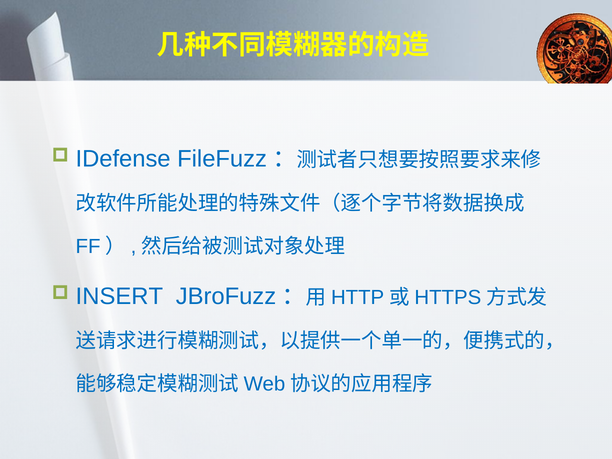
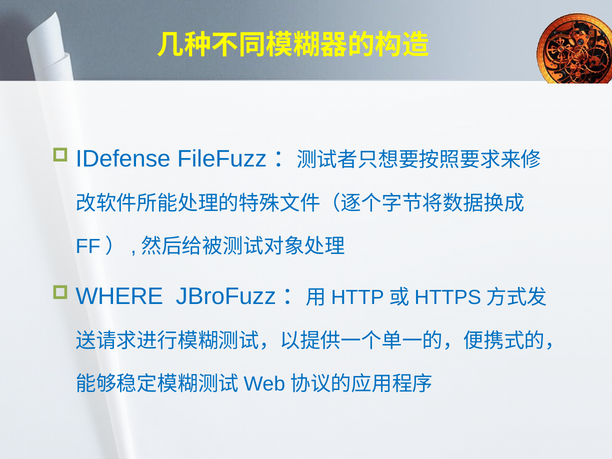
INSERT: INSERT -> WHERE
